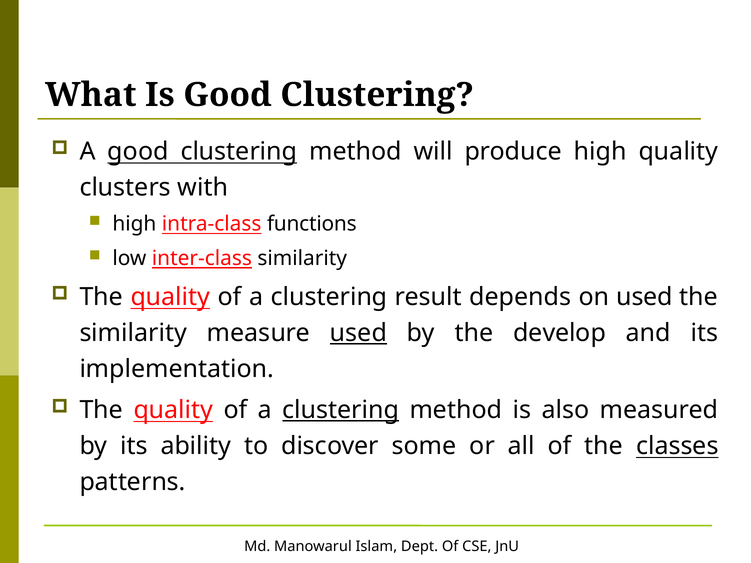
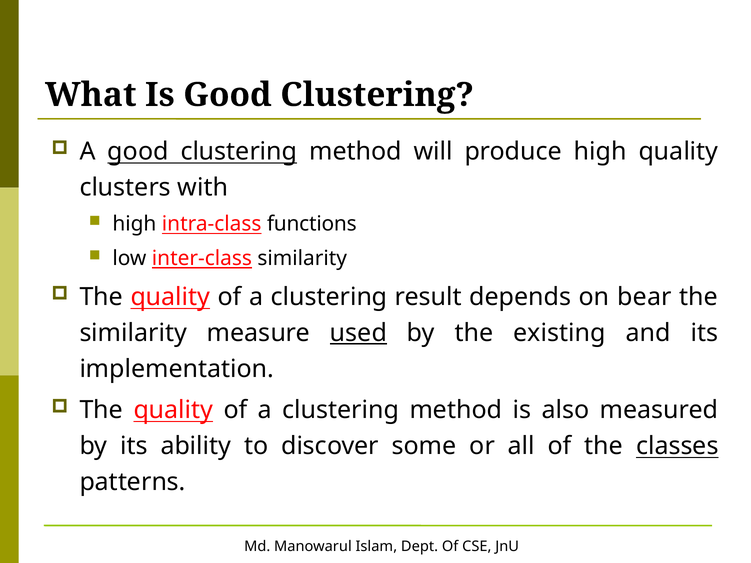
on used: used -> bear
develop: develop -> existing
clustering at (341, 410) underline: present -> none
